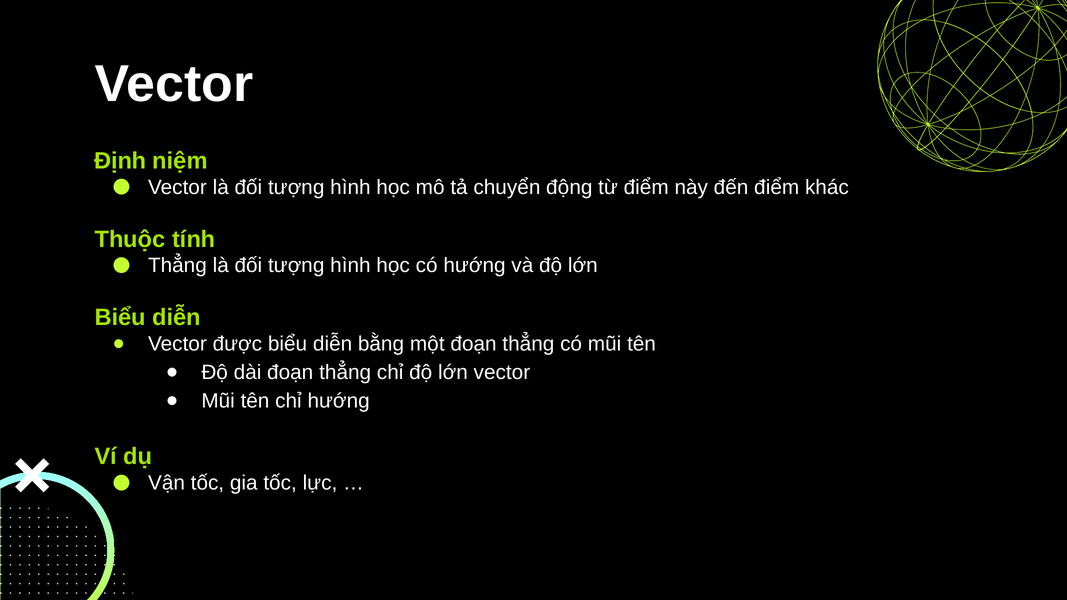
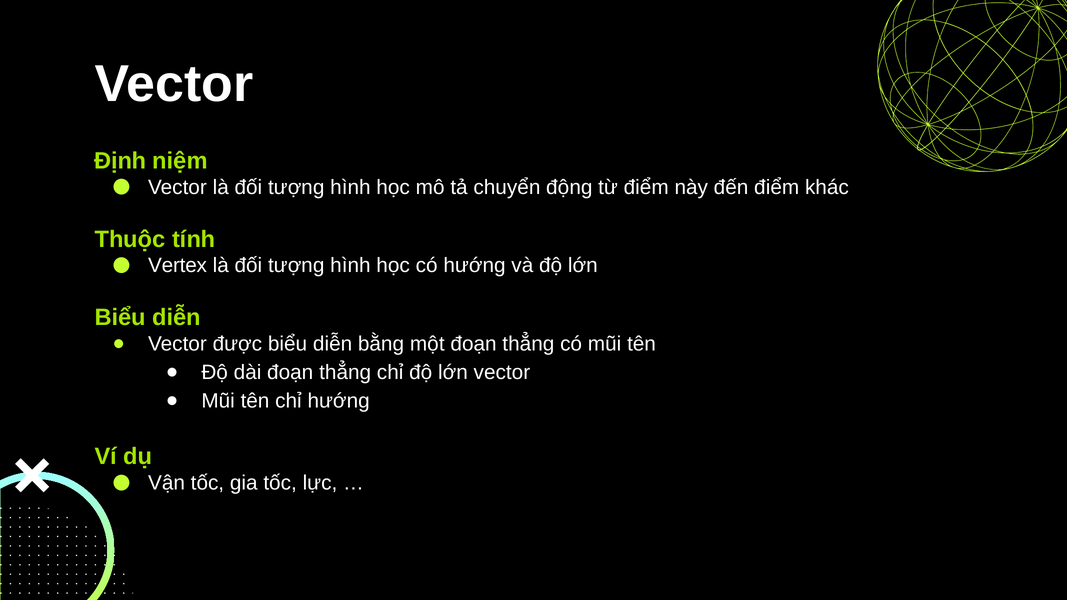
Thẳng at (177, 266): Thẳng -> Vertex
